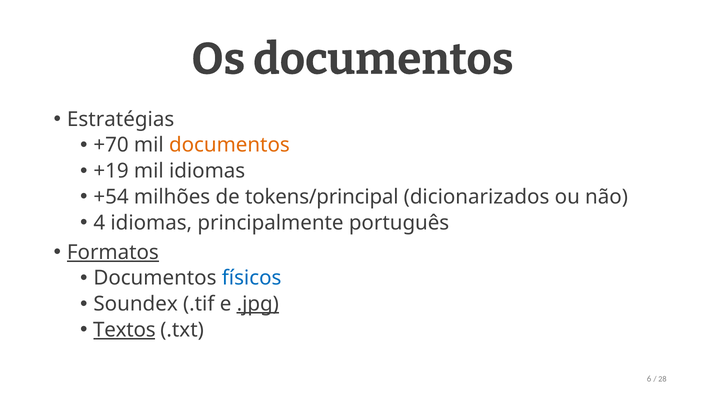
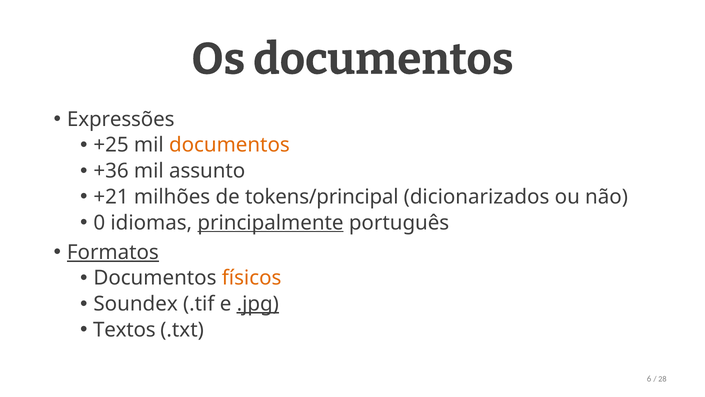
Estratégias: Estratégias -> Expressões
+70: +70 -> +25
+19: +19 -> +36
mil idiomas: idiomas -> assunto
+54: +54 -> +21
4: 4 -> 0
principalmente underline: none -> present
físicos colour: blue -> orange
Textos underline: present -> none
